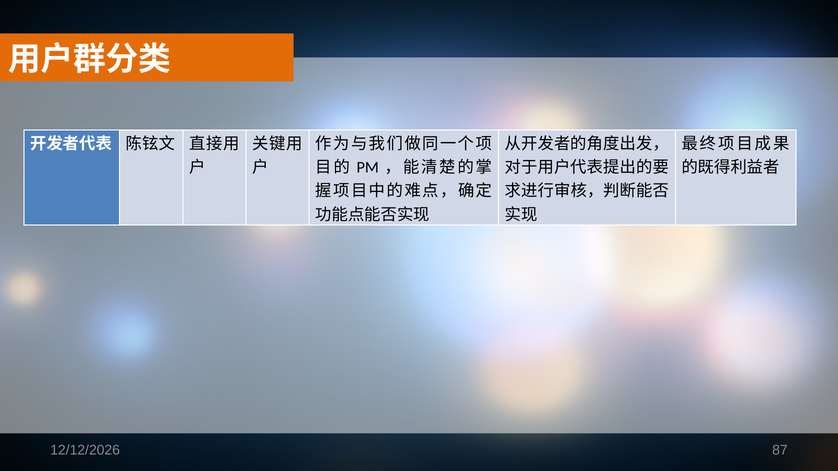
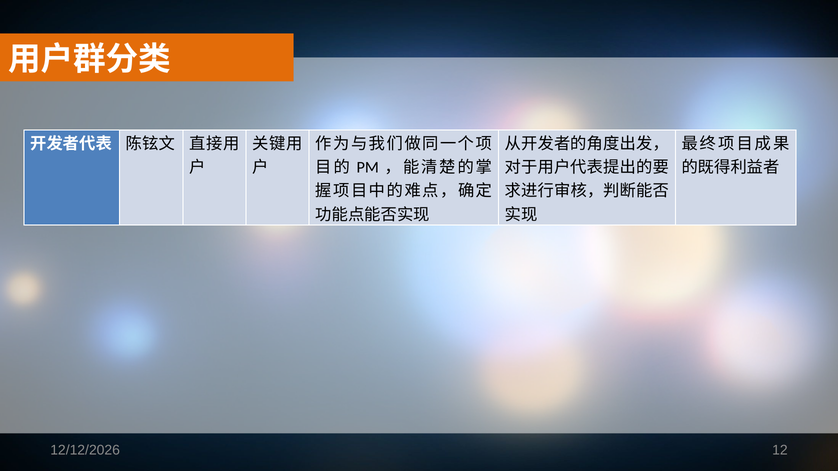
87: 87 -> 12
